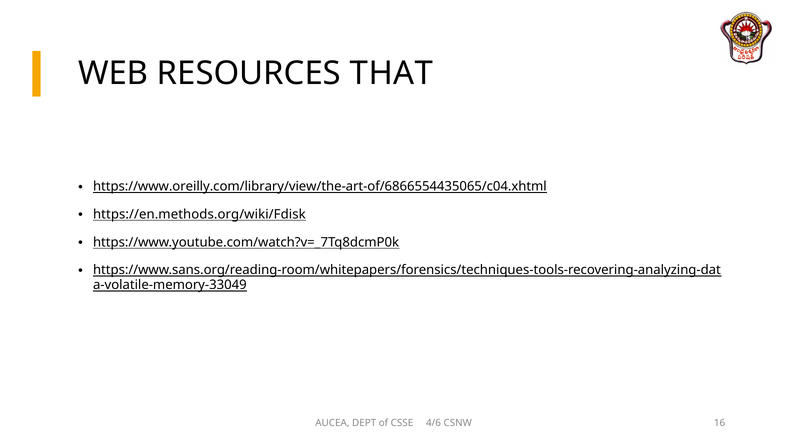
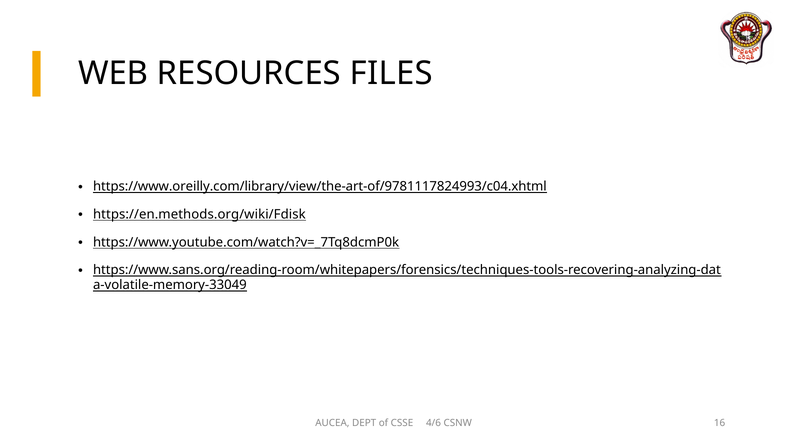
THAT: THAT -> FILES
https://www.oreilly.com/library/view/the-art-of/6866554435065/c04.xhtml: https://www.oreilly.com/library/view/the-art-of/6866554435065/c04.xhtml -> https://www.oreilly.com/library/view/the-art-of/9781117824993/c04.xhtml
